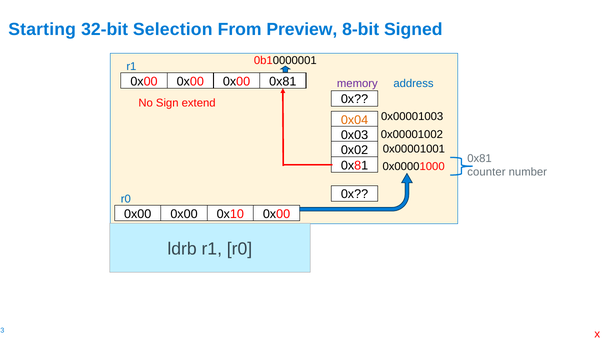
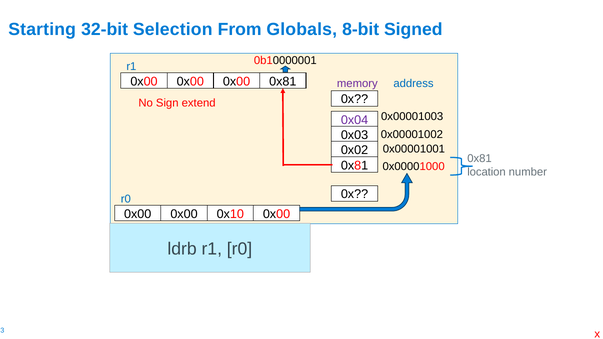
Preview: Preview -> Globals
0x04 colour: orange -> purple
counter: counter -> location
